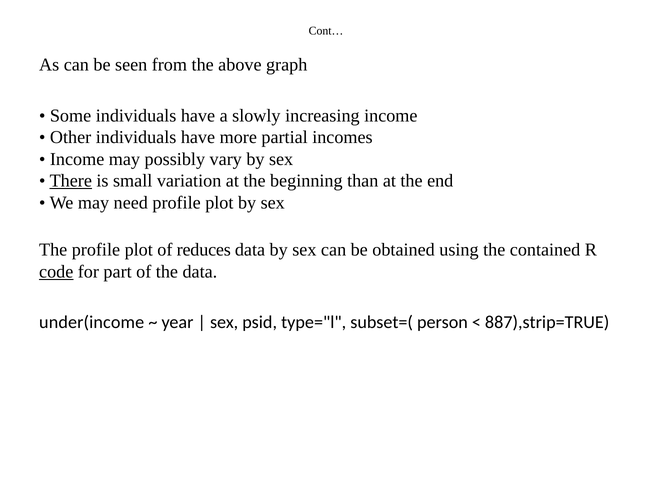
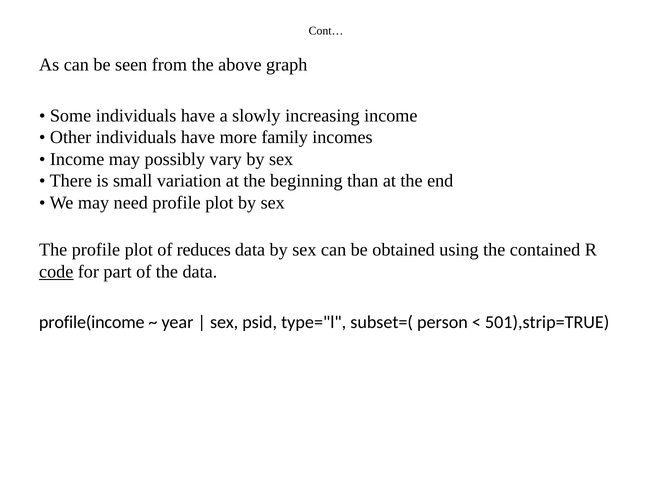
partial: partial -> family
There underline: present -> none
under(income: under(income -> profile(income
887),strip=TRUE: 887),strip=TRUE -> 501),strip=TRUE
